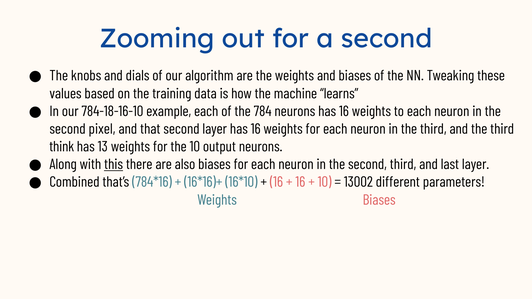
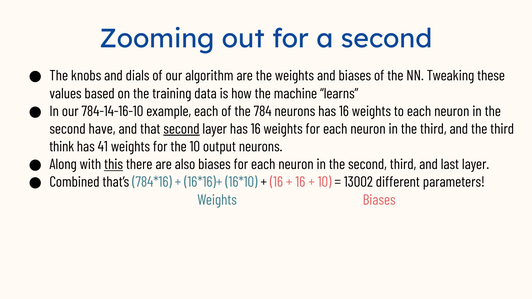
784-18-16-10: 784-18-16-10 -> 784-14-16-10
pixel: pixel -> have
second at (181, 129) underline: none -> present
13: 13 -> 41
